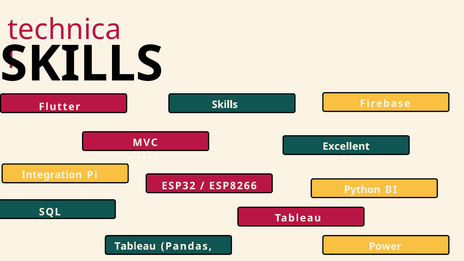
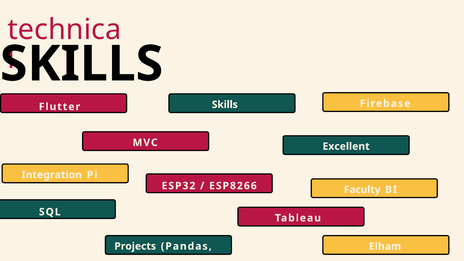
Python: Python -> Faculty
Tableau at (135, 246): Tableau -> Projects
Power: Power -> Elham
